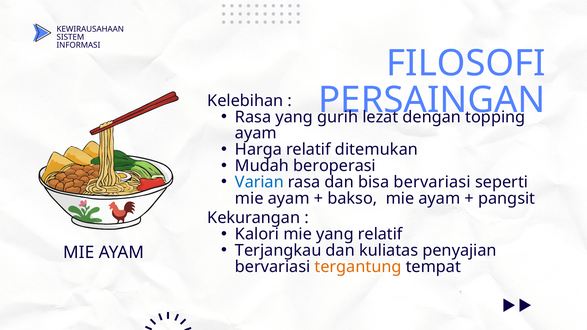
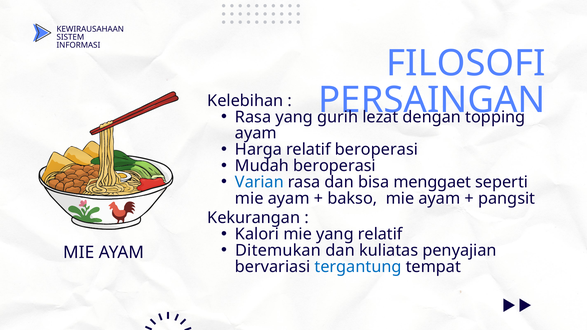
relatif ditemukan: ditemukan -> beroperasi
bisa bervariasi: bervariasi -> menggaet
Terjangkau: Terjangkau -> Ditemukan
tergantung colour: orange -> blue
